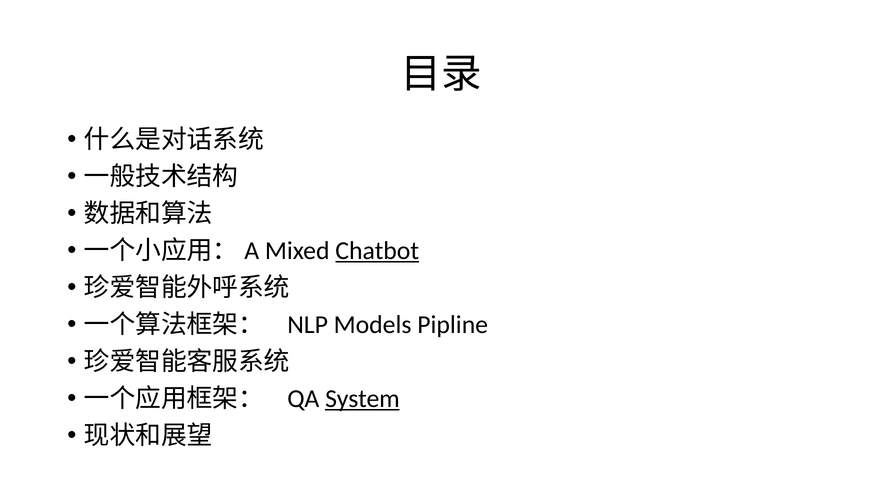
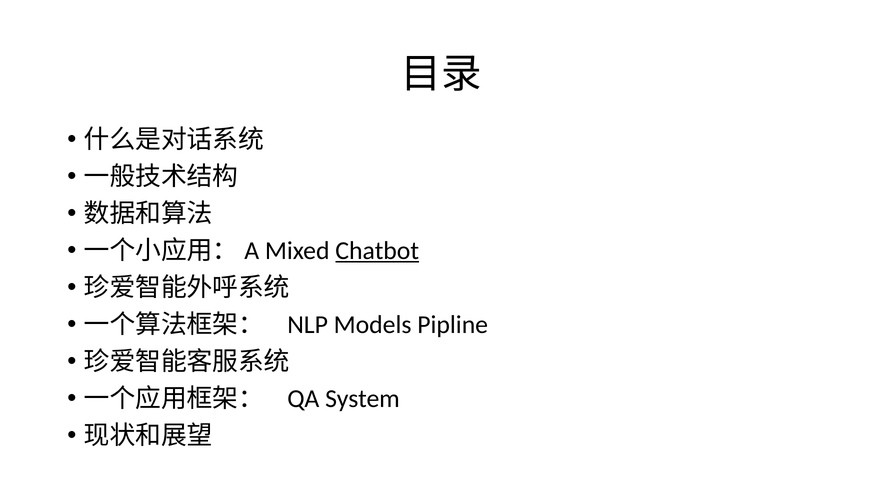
System underline: present -> none
